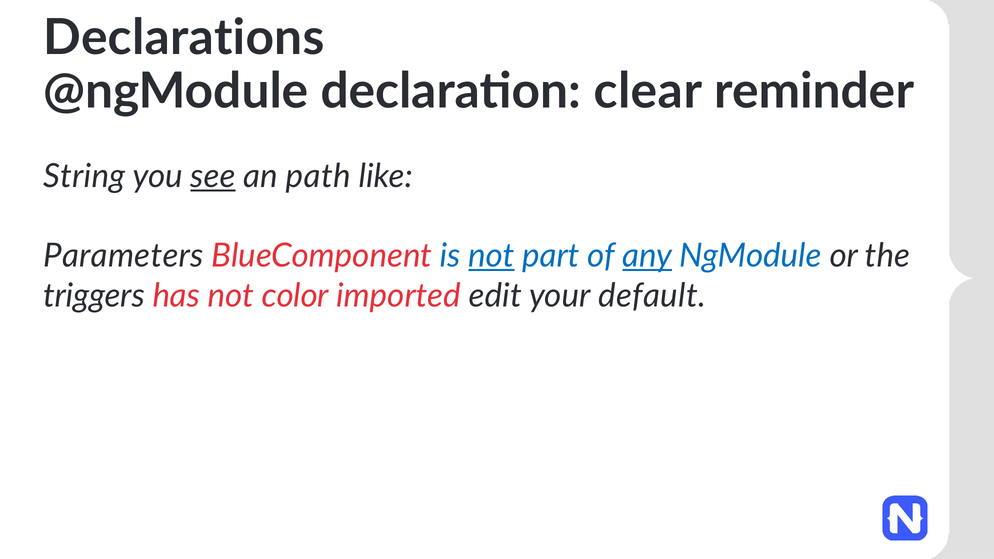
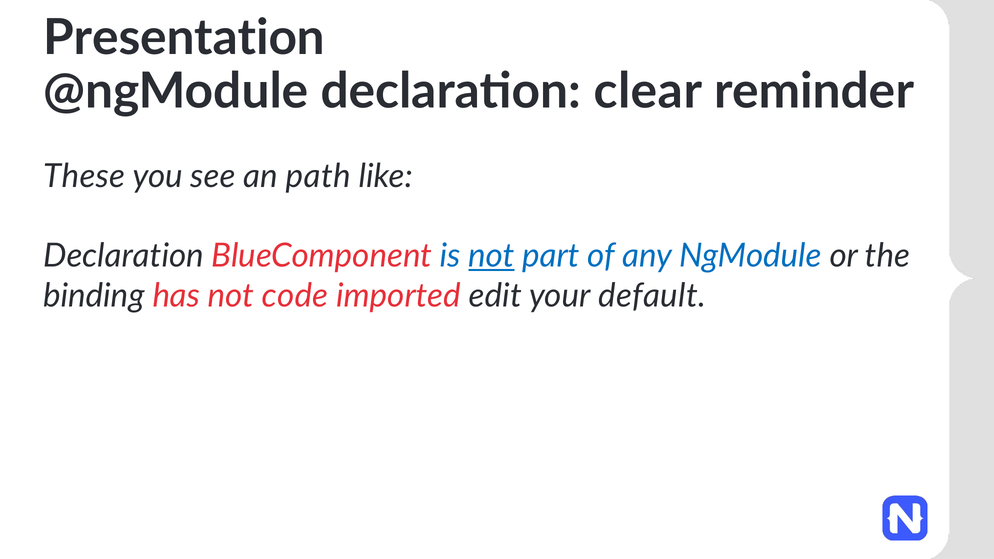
Declarations: Declarations -> Presentation
String: String -> These
see underline: present -> none
Parameters at (123, 256): Parameters -> Declaration
any underline: present -> none
triggers: triggers -> binding
color: color -> code
